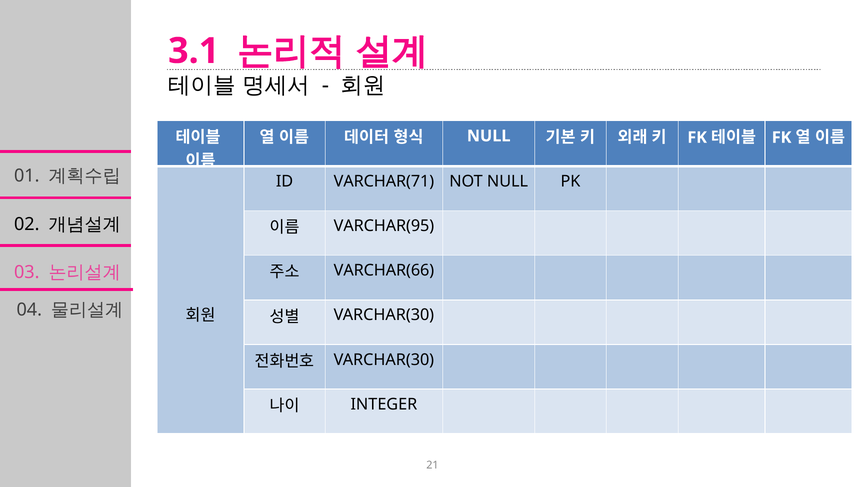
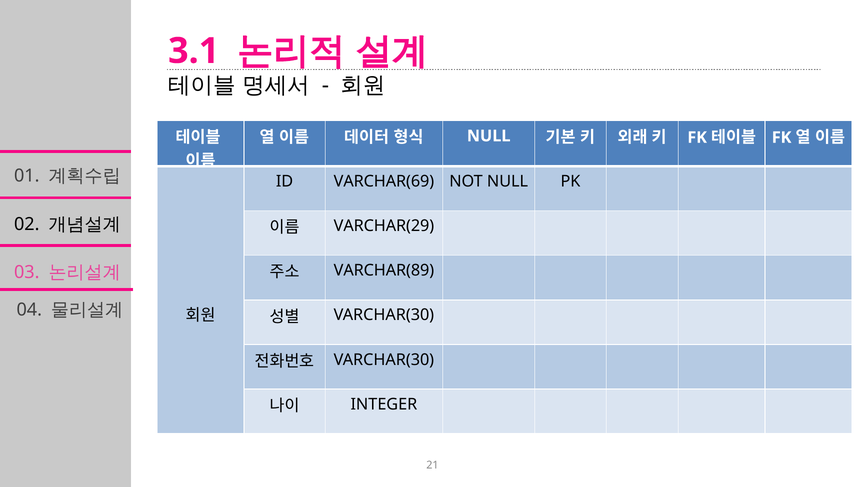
VARCHAR(71: VARCHAR(71 -> VARCHAR(69
VARCHAR(95: VARCHAR(95 -> VARCHAR(29
VARCHAR(66: VARCHAR(66 -> VARCHAR(89
